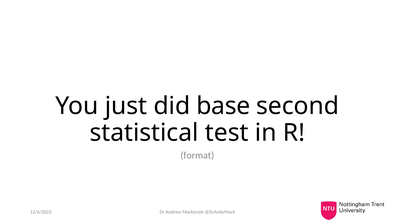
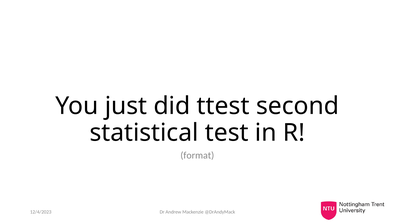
base: base -> ttest
